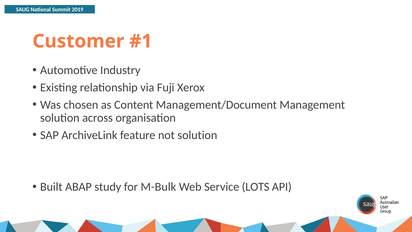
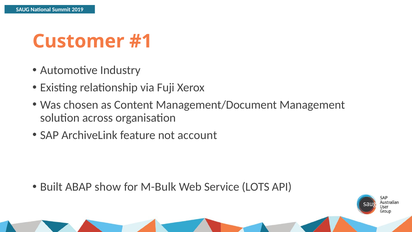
not solution: solution -> account
study: study -> show
